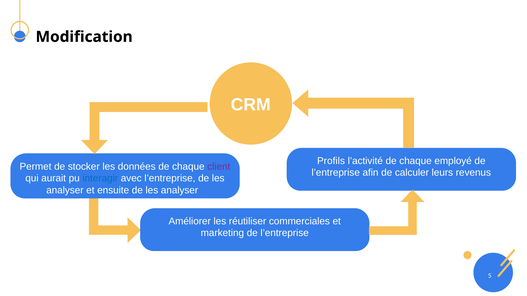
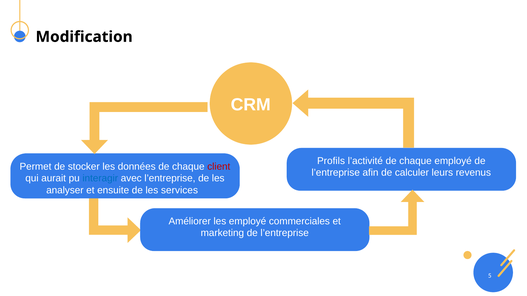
client colour: purple -> red
ensuite de les analyser: analyser -> services
les réutiliser: réutiliser -> employé
